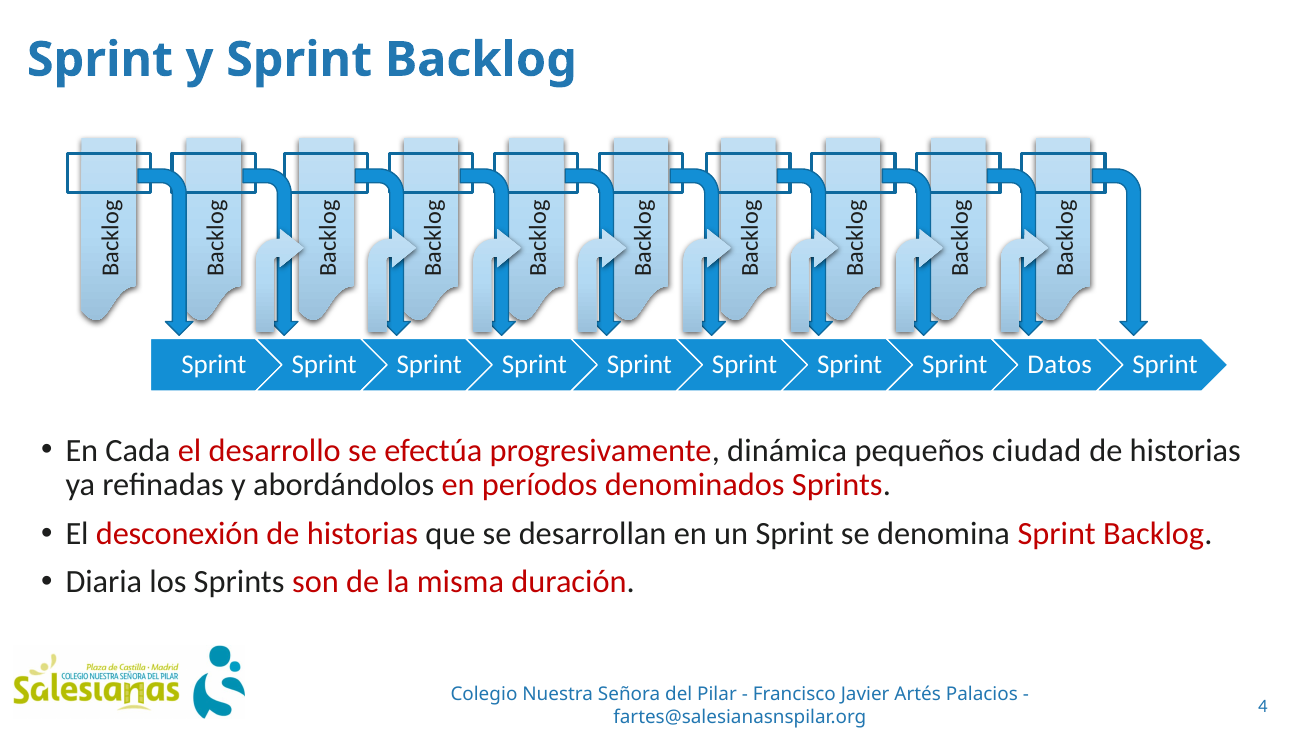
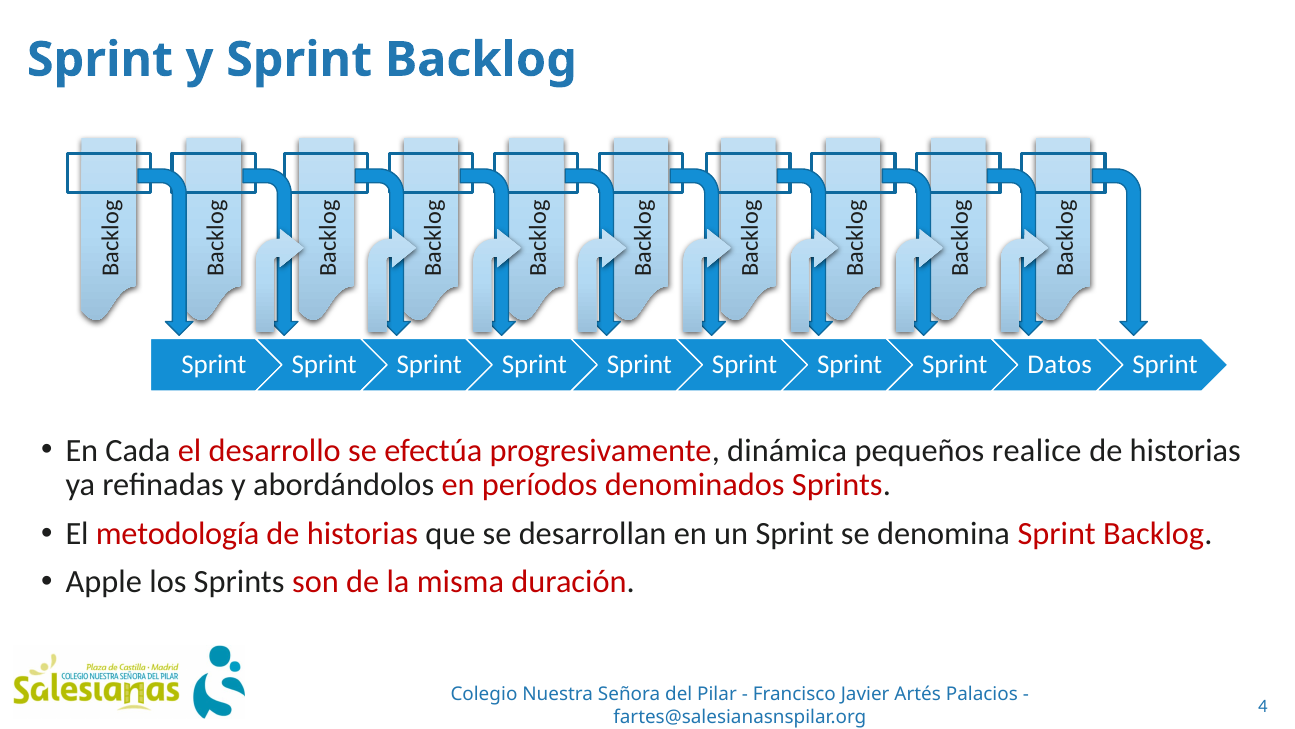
ciudad: ciudad -> realice
desconexión: desconexión -> metodología
Diaria: Diaria -> Apple
